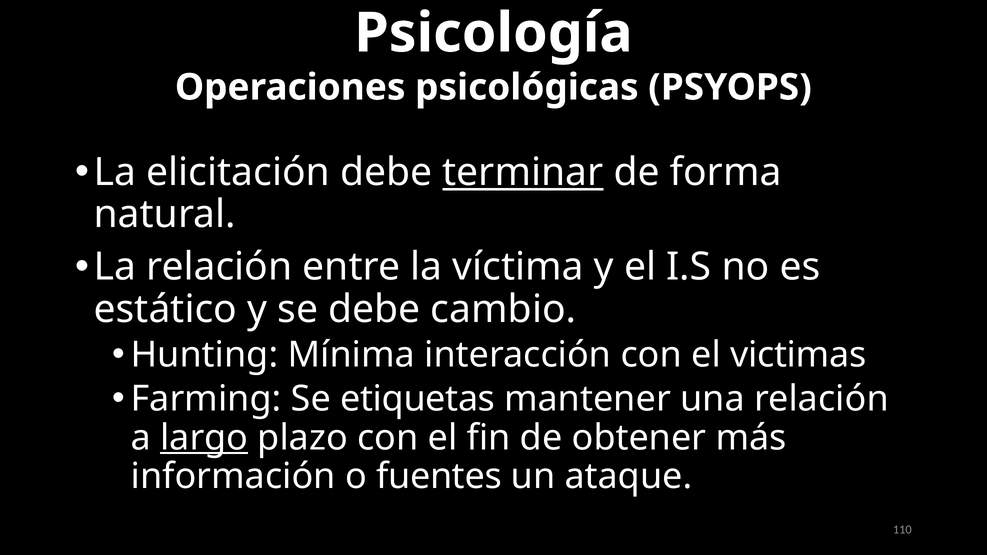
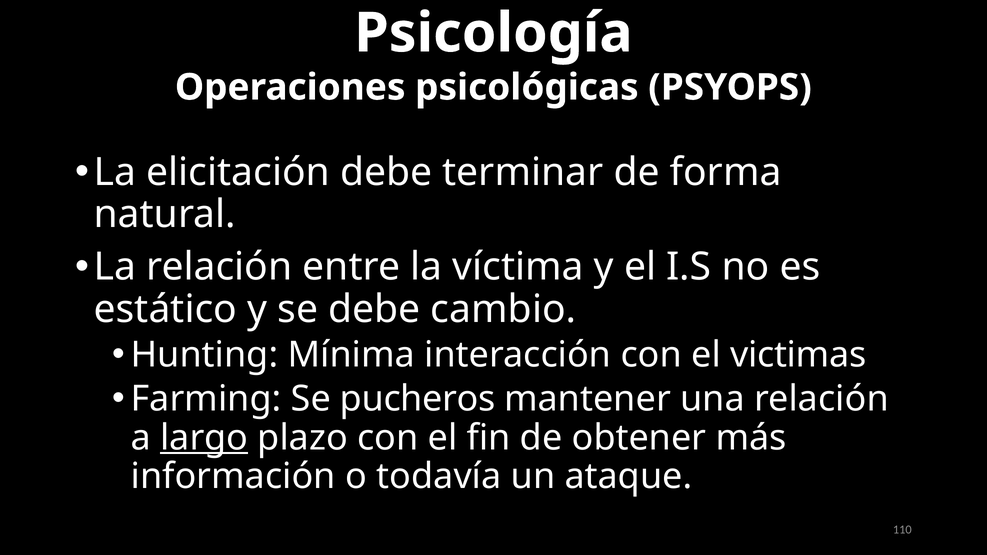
terminar underline: present -> none
etiquetas: etiquetas -> pucheros
fuentes: fuentes -> todavía
